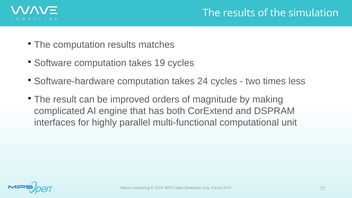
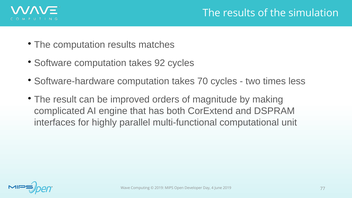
19: 19 -> 92
24: 24 -> 70
